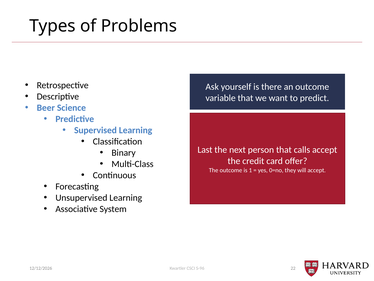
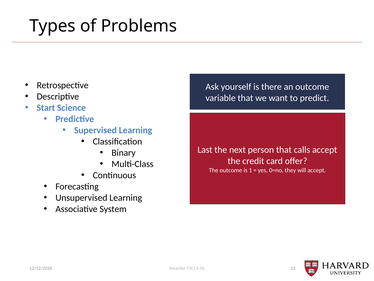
Beer: Beer -> Start
